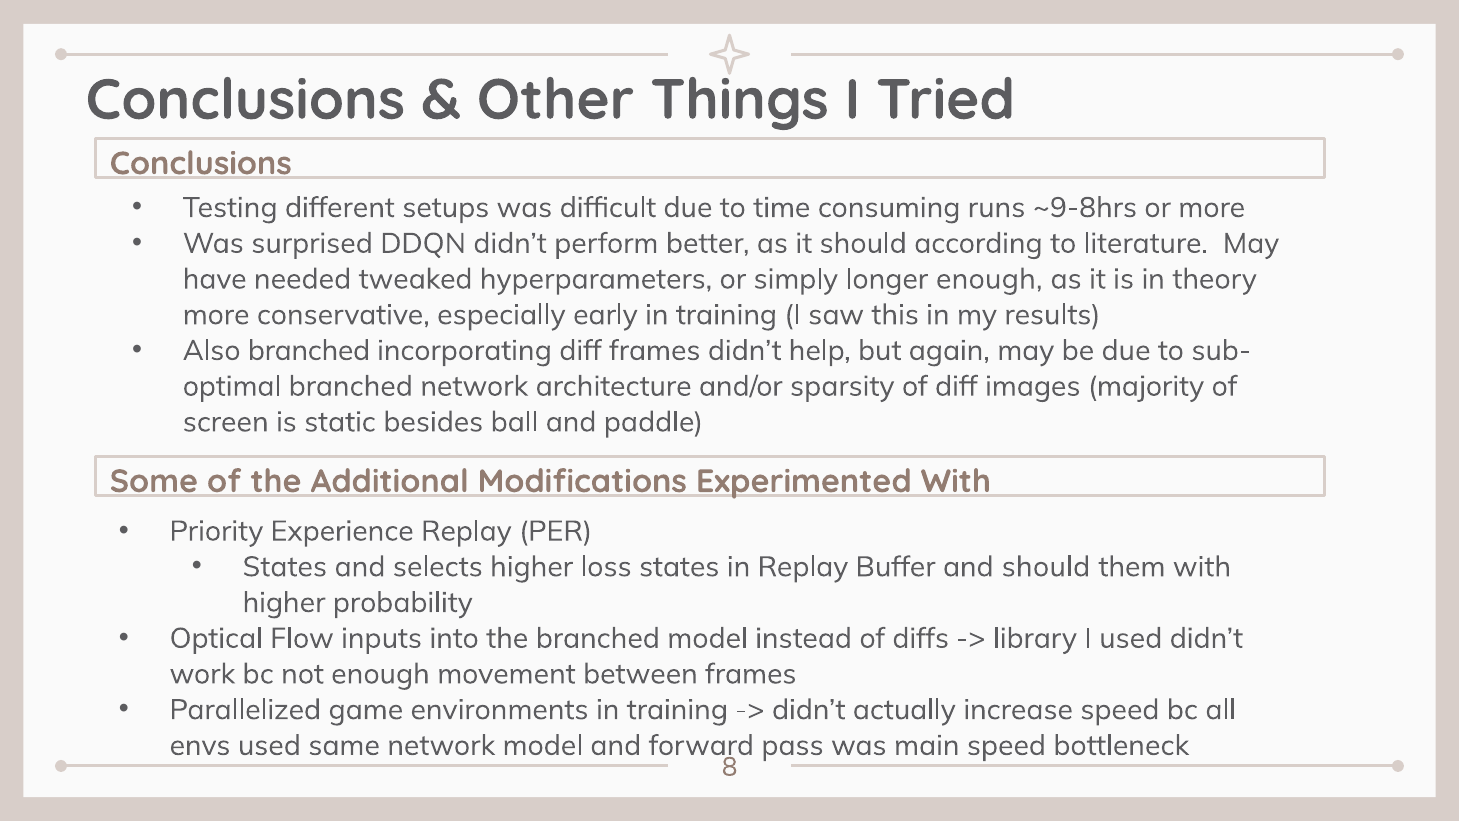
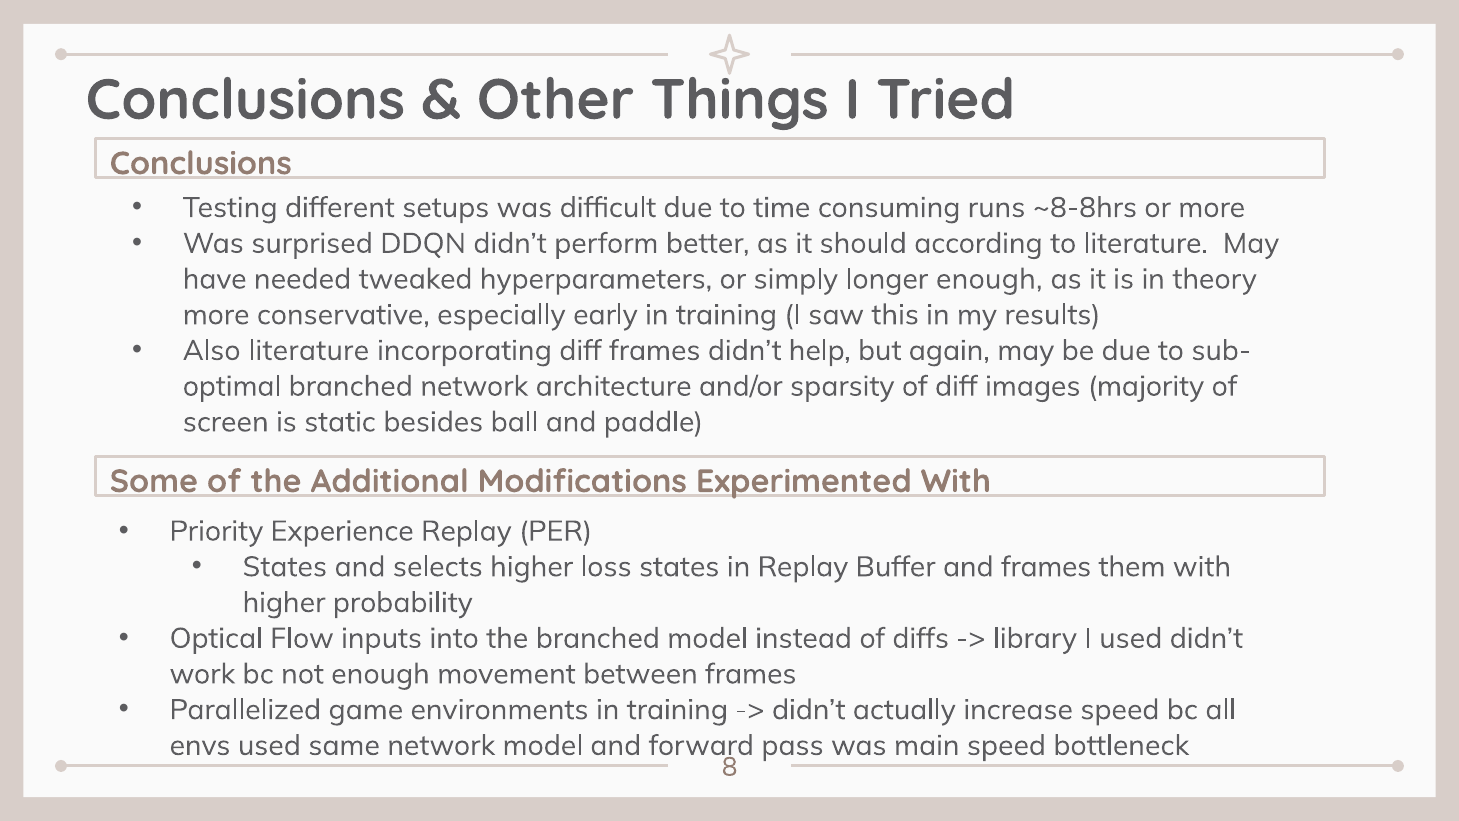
~9-8hrs: ~9-8hrs -> ~8-8hrs
Also branched: branched -> literature
and should: should -> frames
